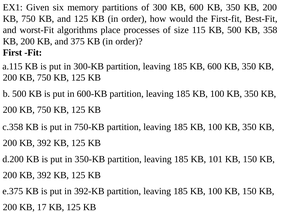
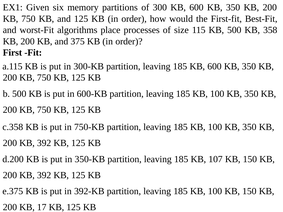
101: 101 -> 107
